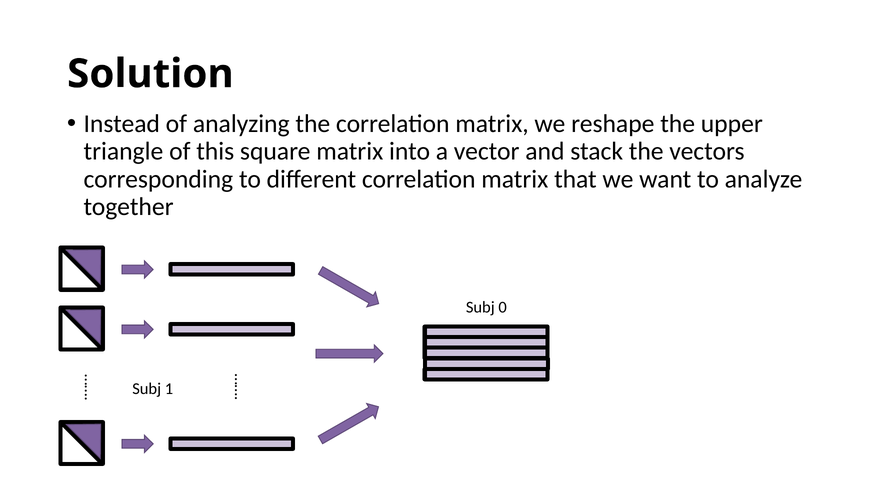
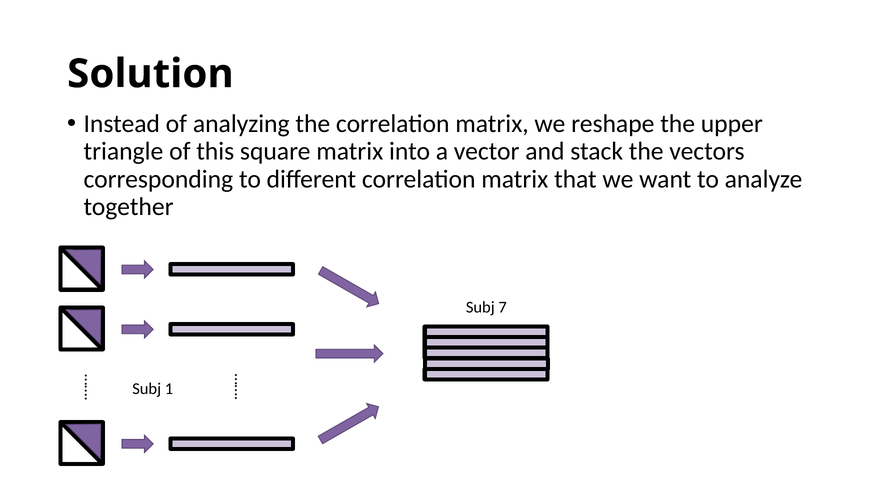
0: 0 -> 7
